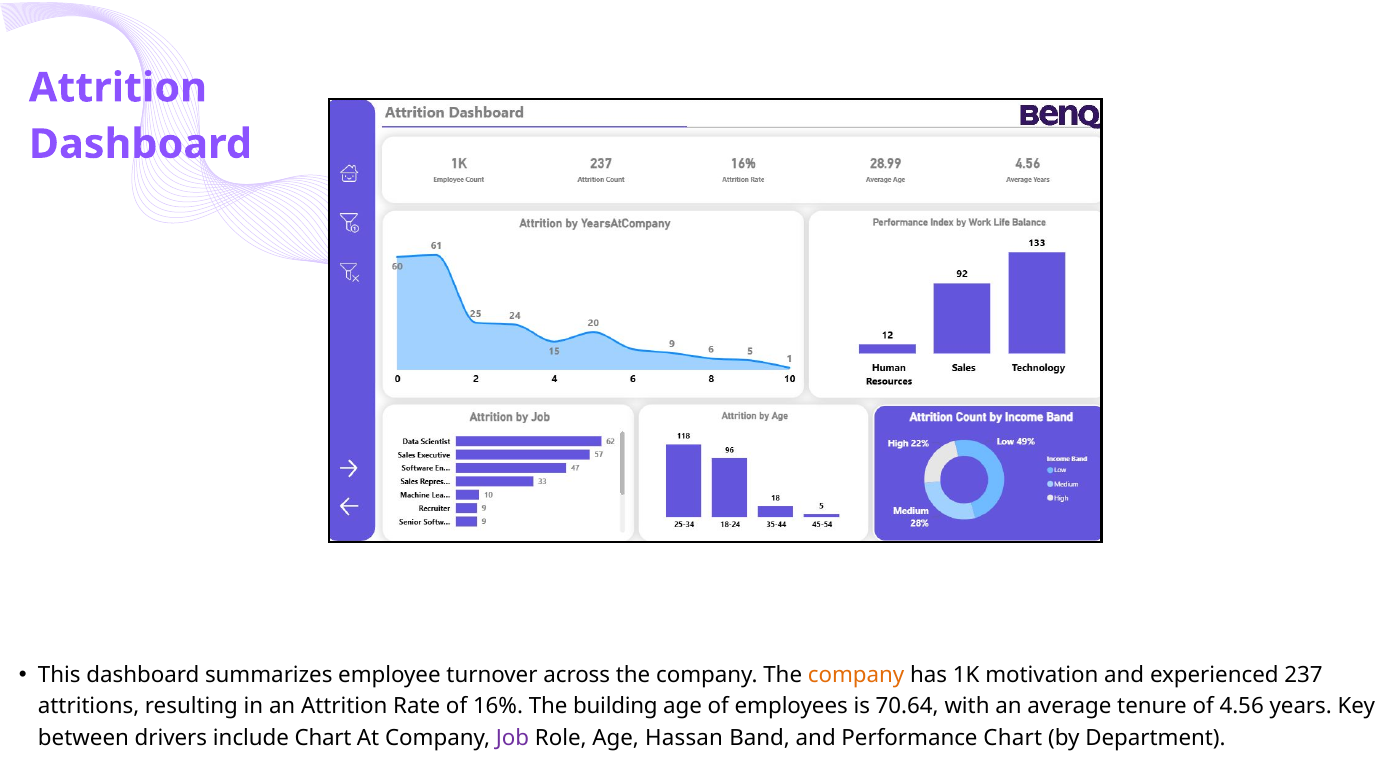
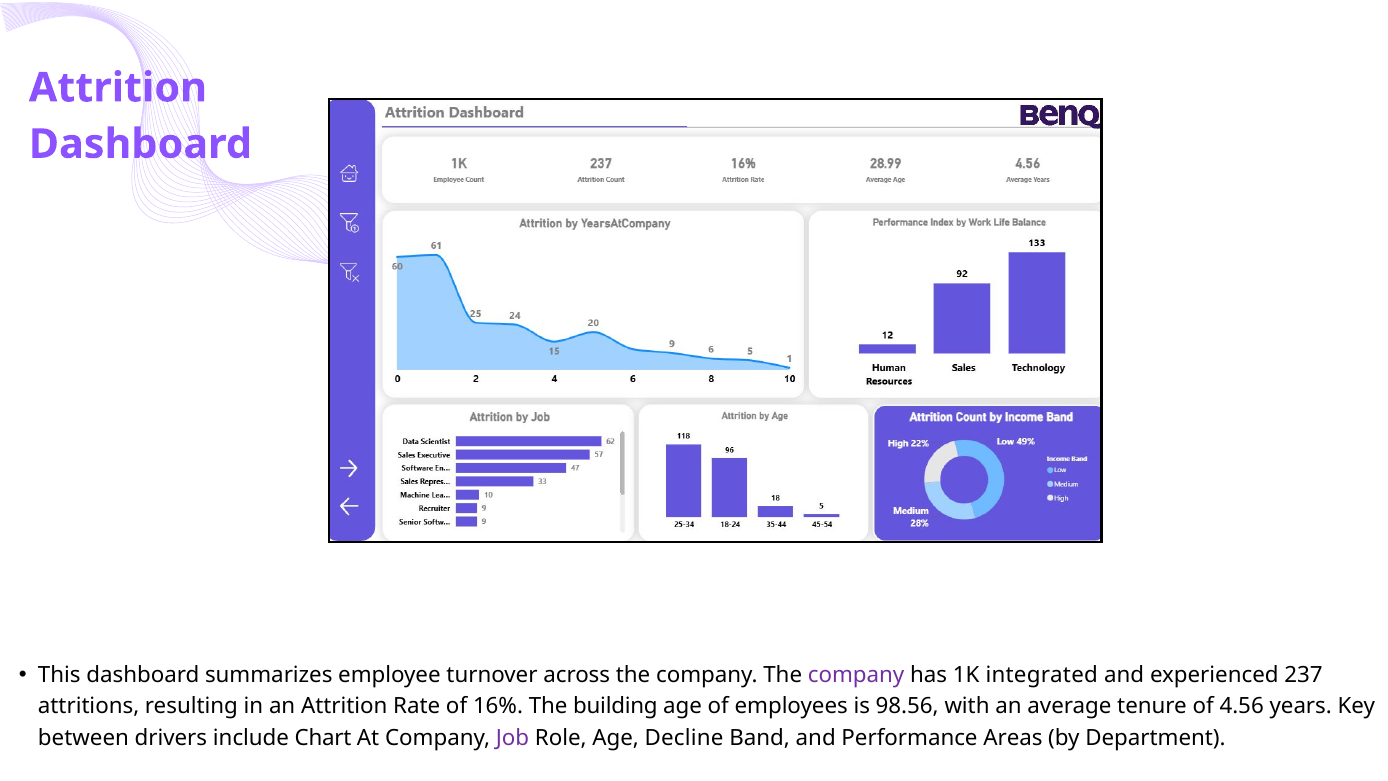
company at (856, 675) colour: orange -> purple
motivation: motivation -> integrated
70.64: 70.64 -> 98.56
Hassan: Hassan -> Decline
Performance Chart: Chart -> Areas
